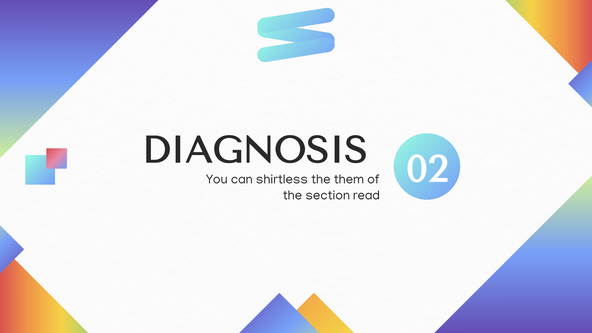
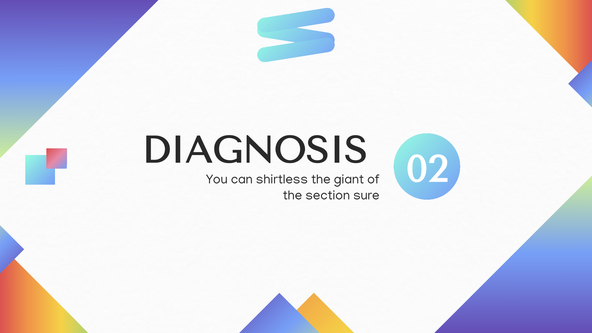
them: them -> giant
read: read -> sure
